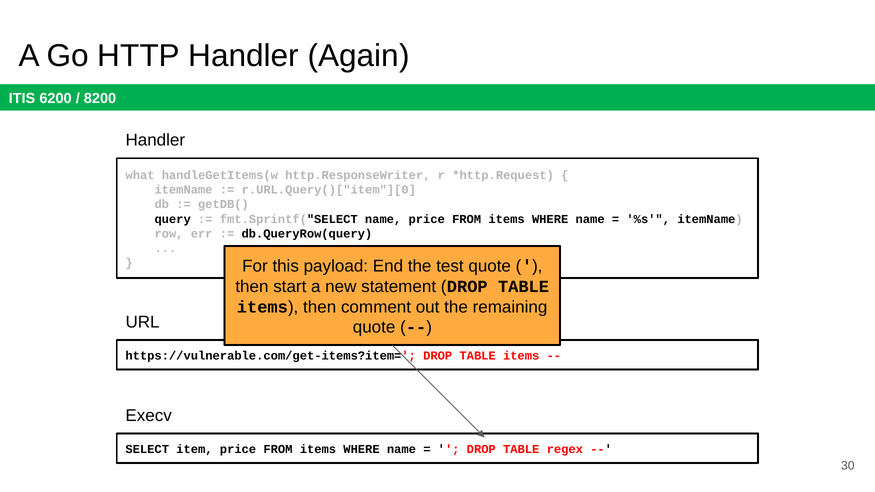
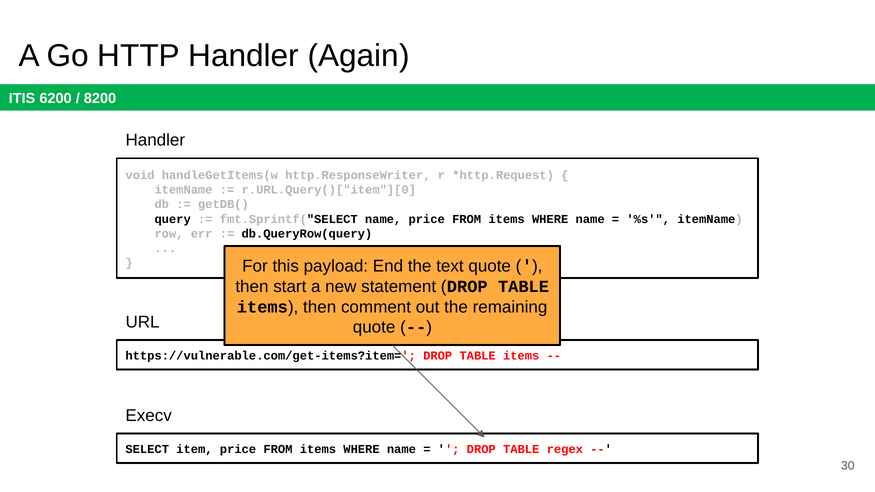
what: what -> void
test: test -> text
